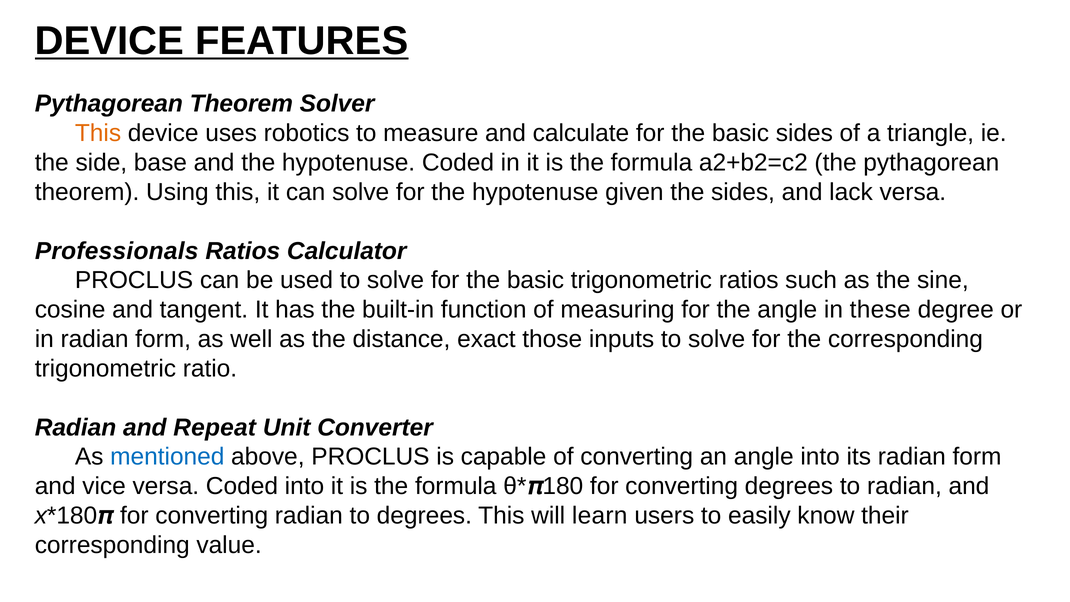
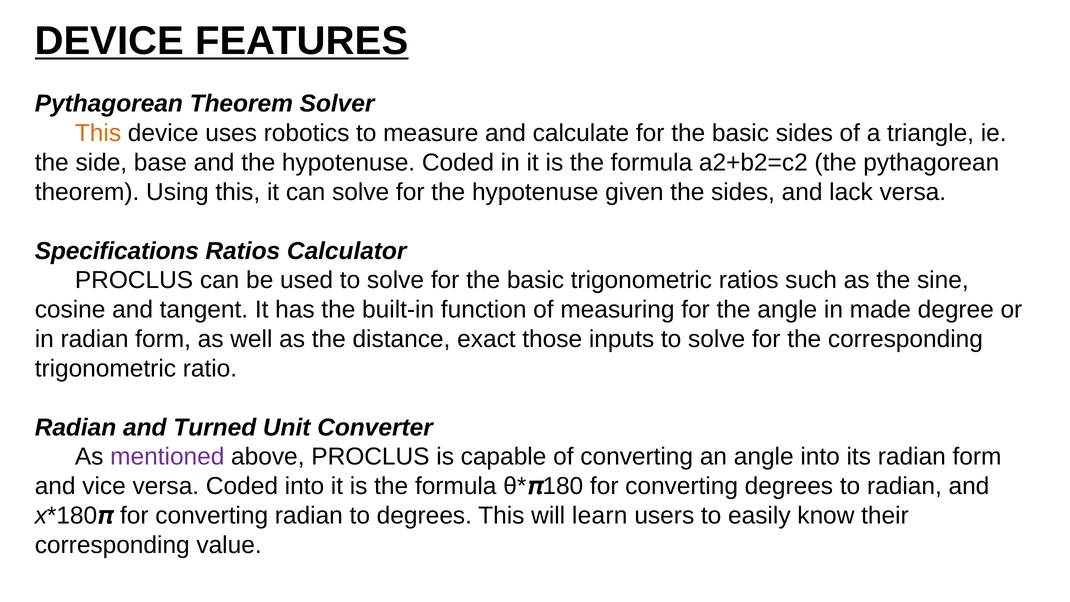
Professionals: Professionals -> Specifications
these: these -> made
Repeat: Repeat -> Turned
mentioned colour: blue -> purple
